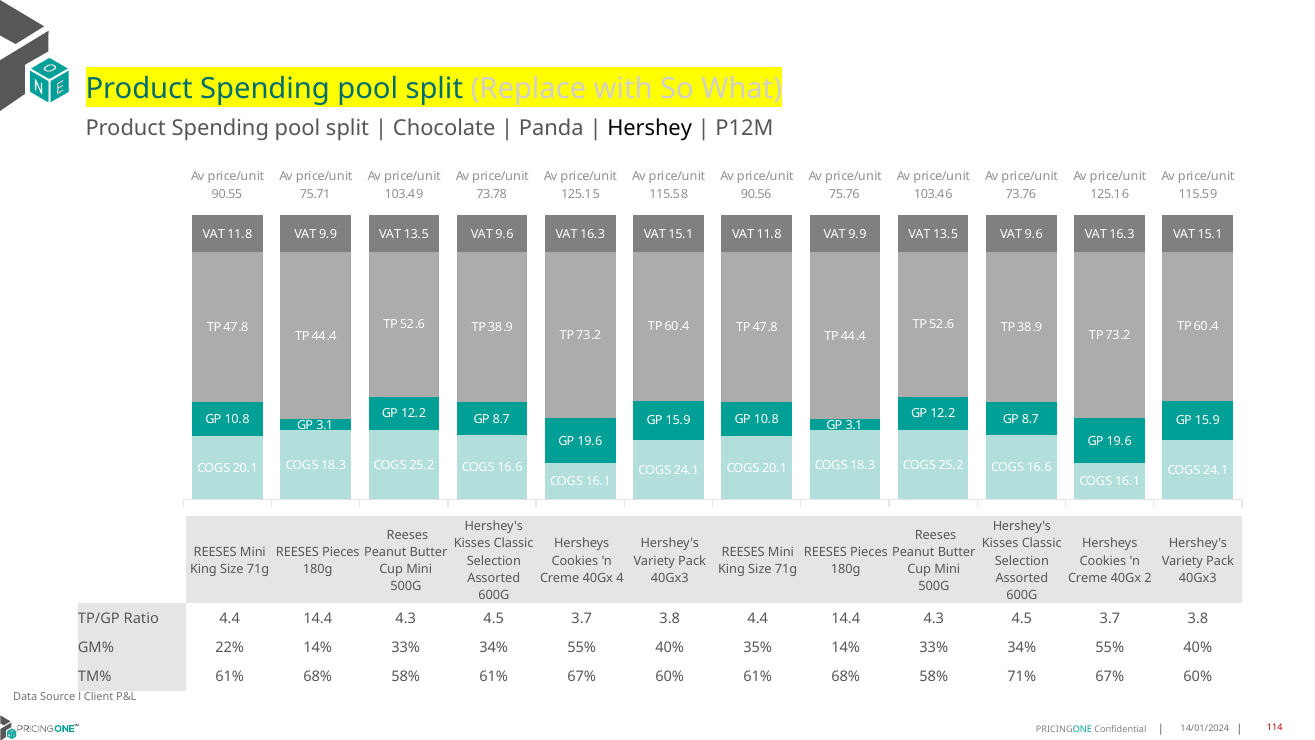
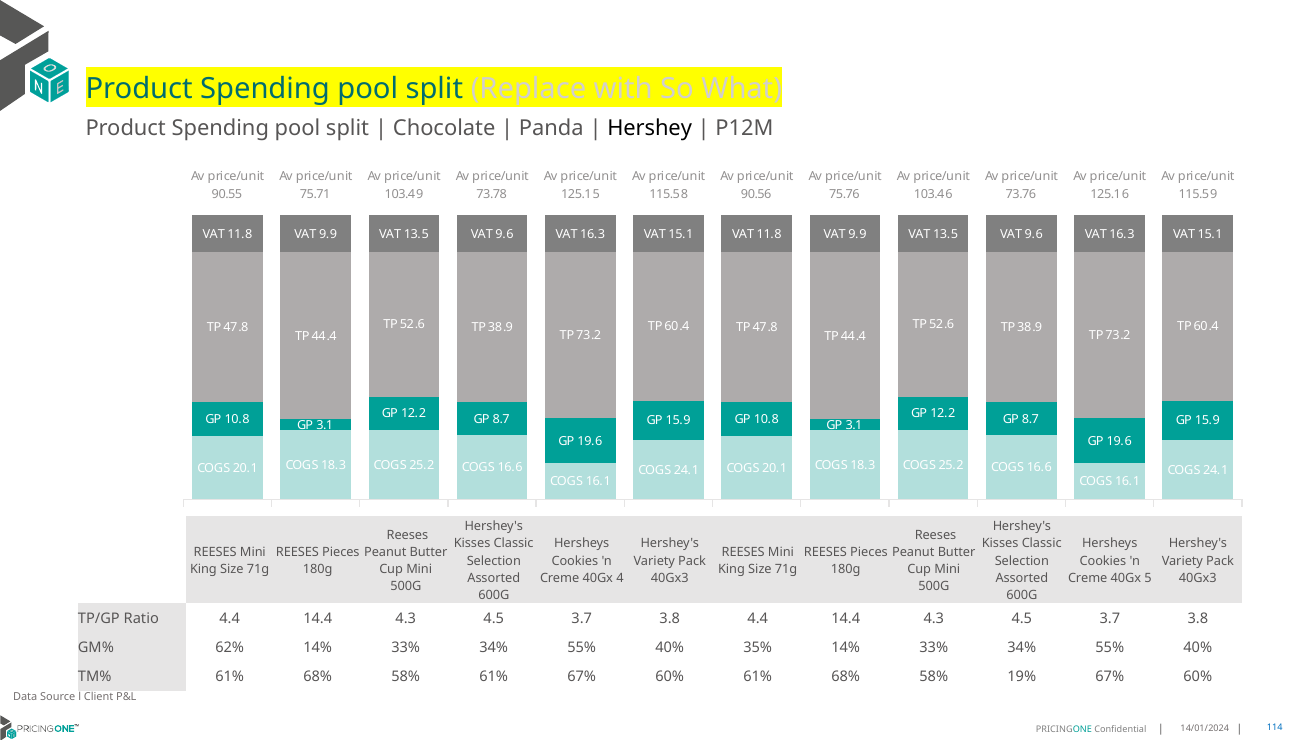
2: 2 -> 5
22%: 22% -> 62%
71%: 71% -> 19%
114 colour: red -> blue
